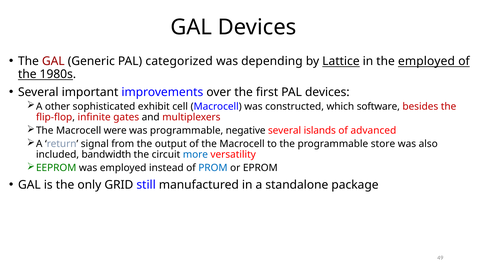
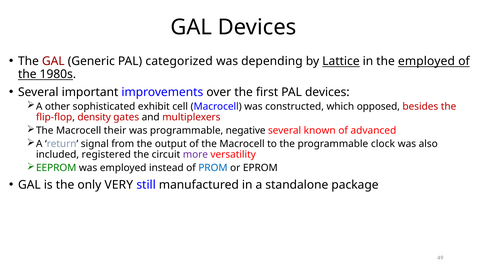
software: software -> opposed
infinite: infinite -> density
were: were -> their
islands: islands -> known
store: store -> clock
bandwidth: bandwidth -> registered
more colour: blue -> purple
GRID: GRID -> VERY
